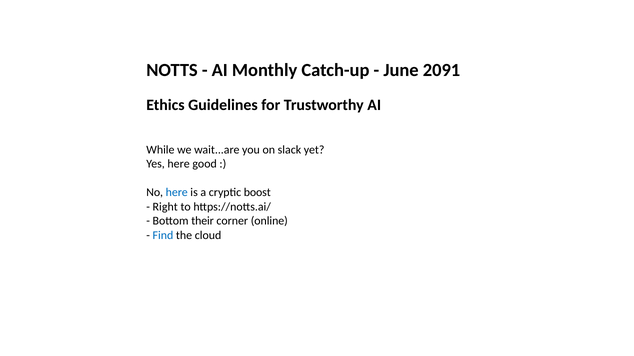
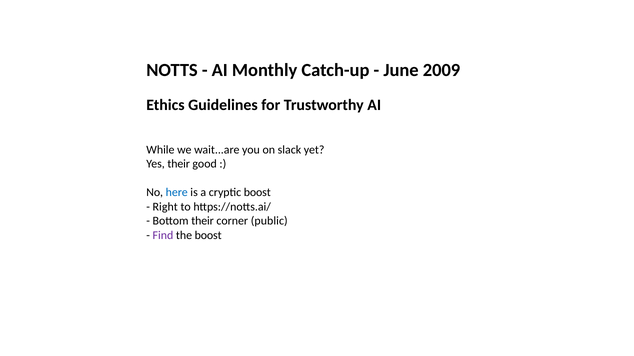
2091: 2091 -> 2009
Yes here: here -> their
online: online -> public
Find colour: blue -> purple
the cloud: cloud -> boost
